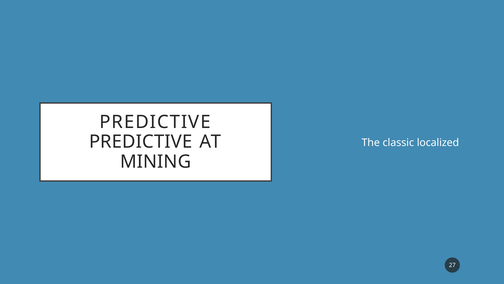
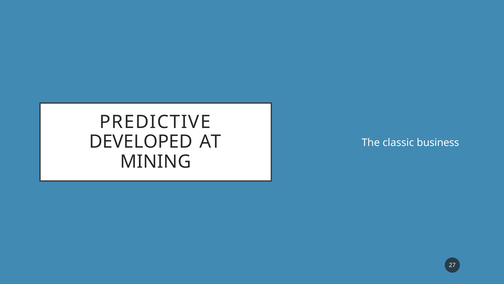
PREDICTIVE at (141, 142): PREDICTIVE -> DEVELOPED
localized: localized -> business
